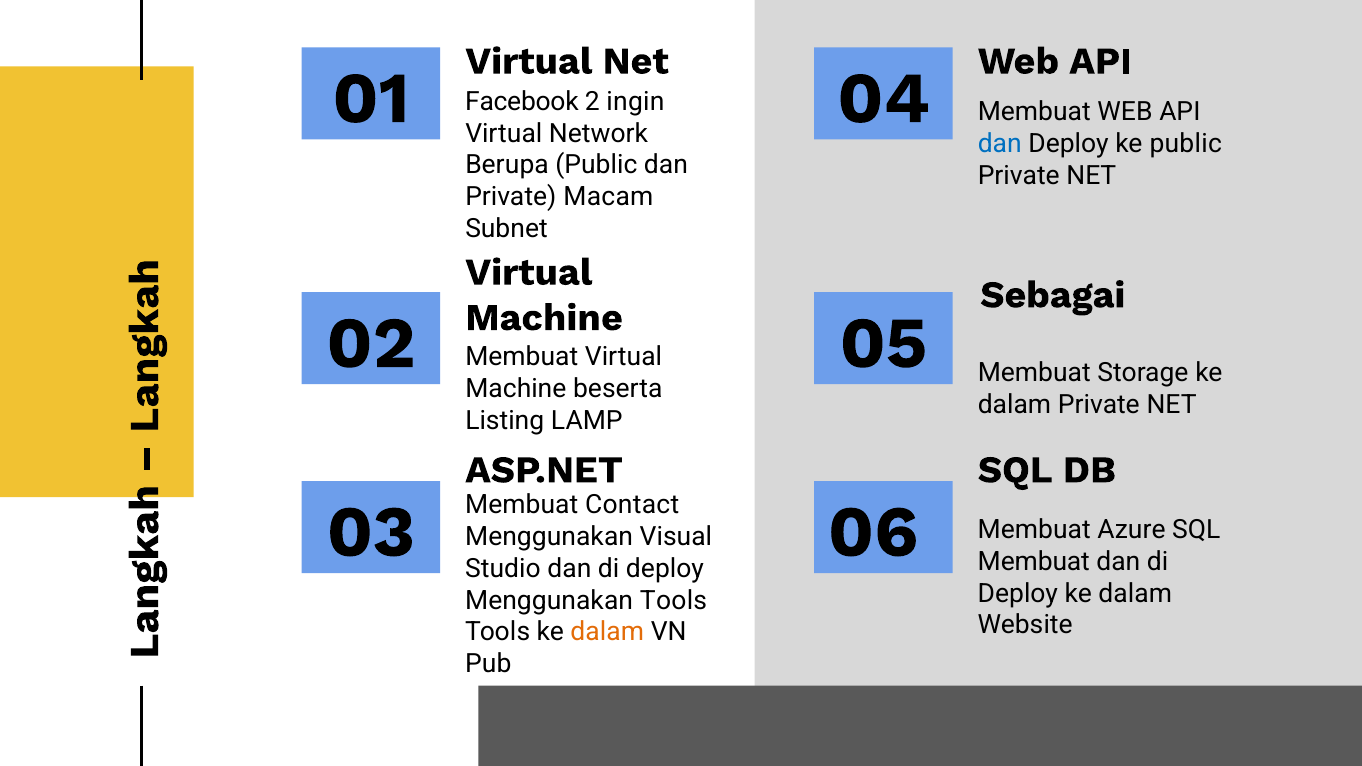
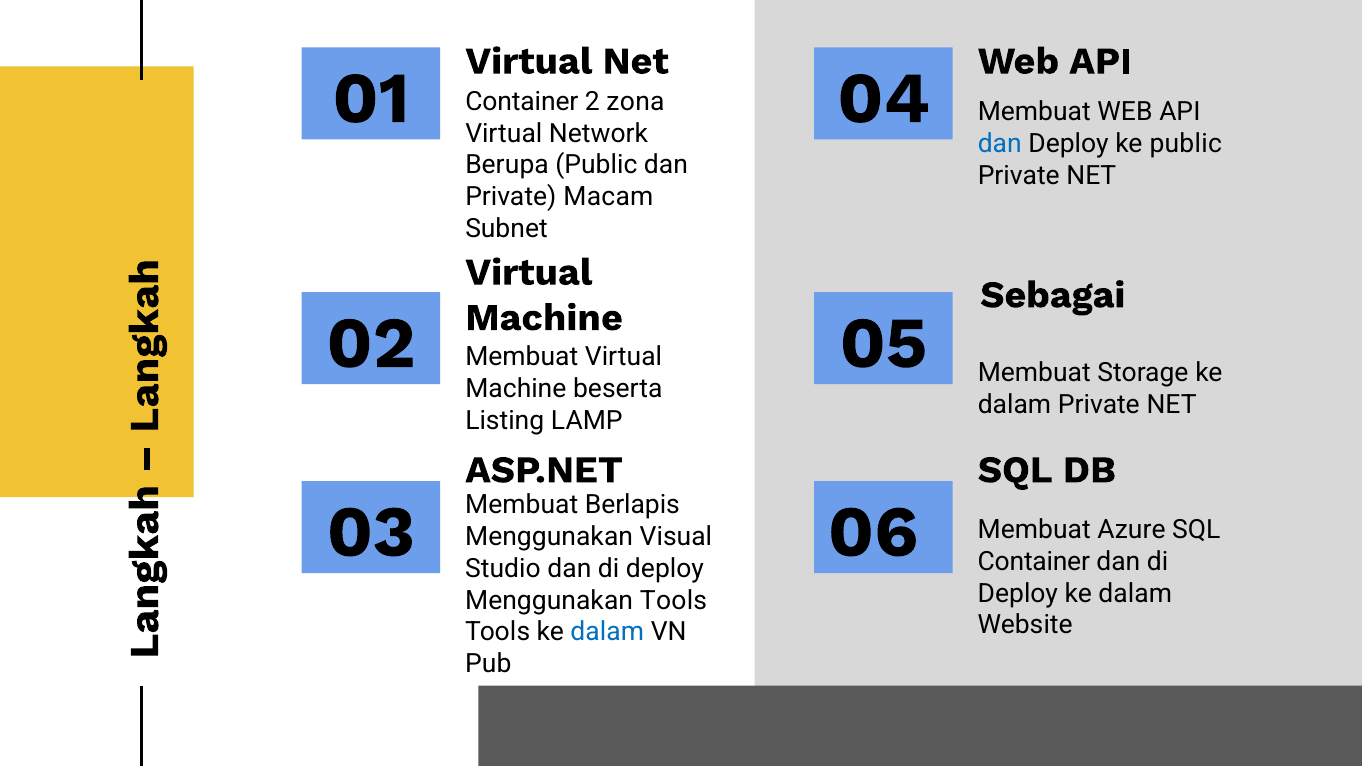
Facebook at (522, 102): Facebook -> Container
ingin: ingin -> zona
Contact: Contact -> Berlapis
Membuat at (1034, 562): Membuat -> Container
dalam at (607, 632) colour: orange -> blue
